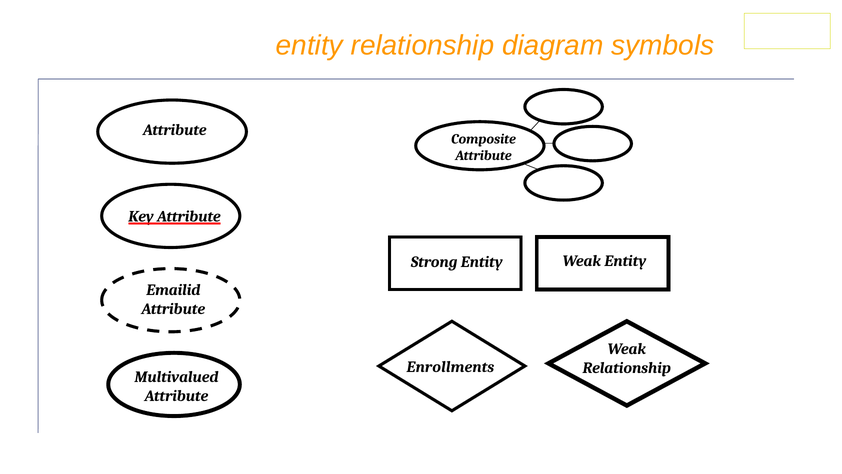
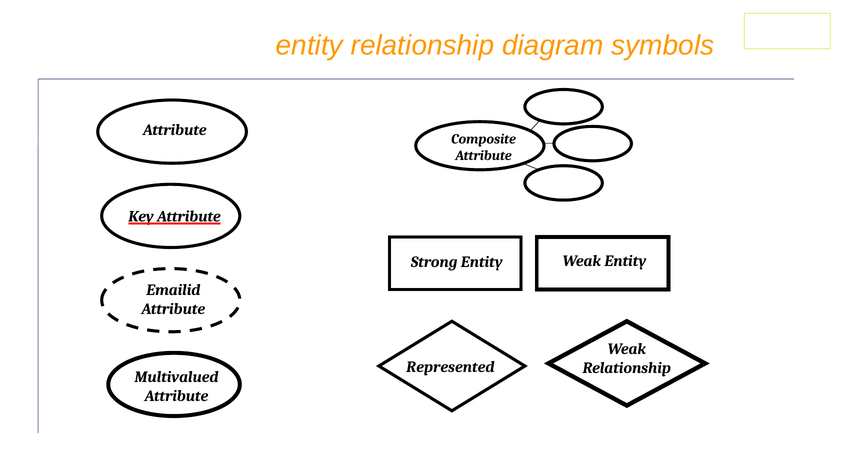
Enrollments: Enrollments -> Represented
